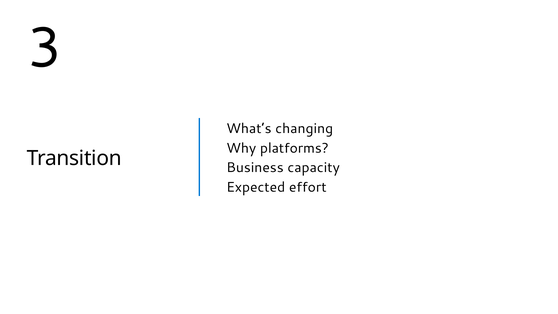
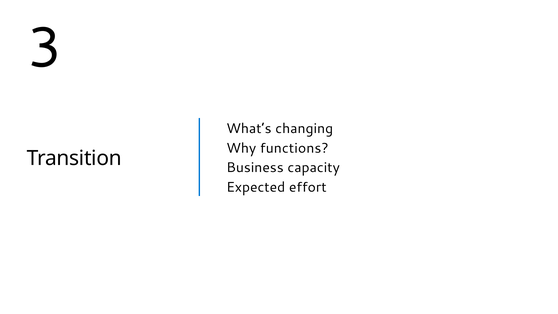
platforms: platforms -> functions
